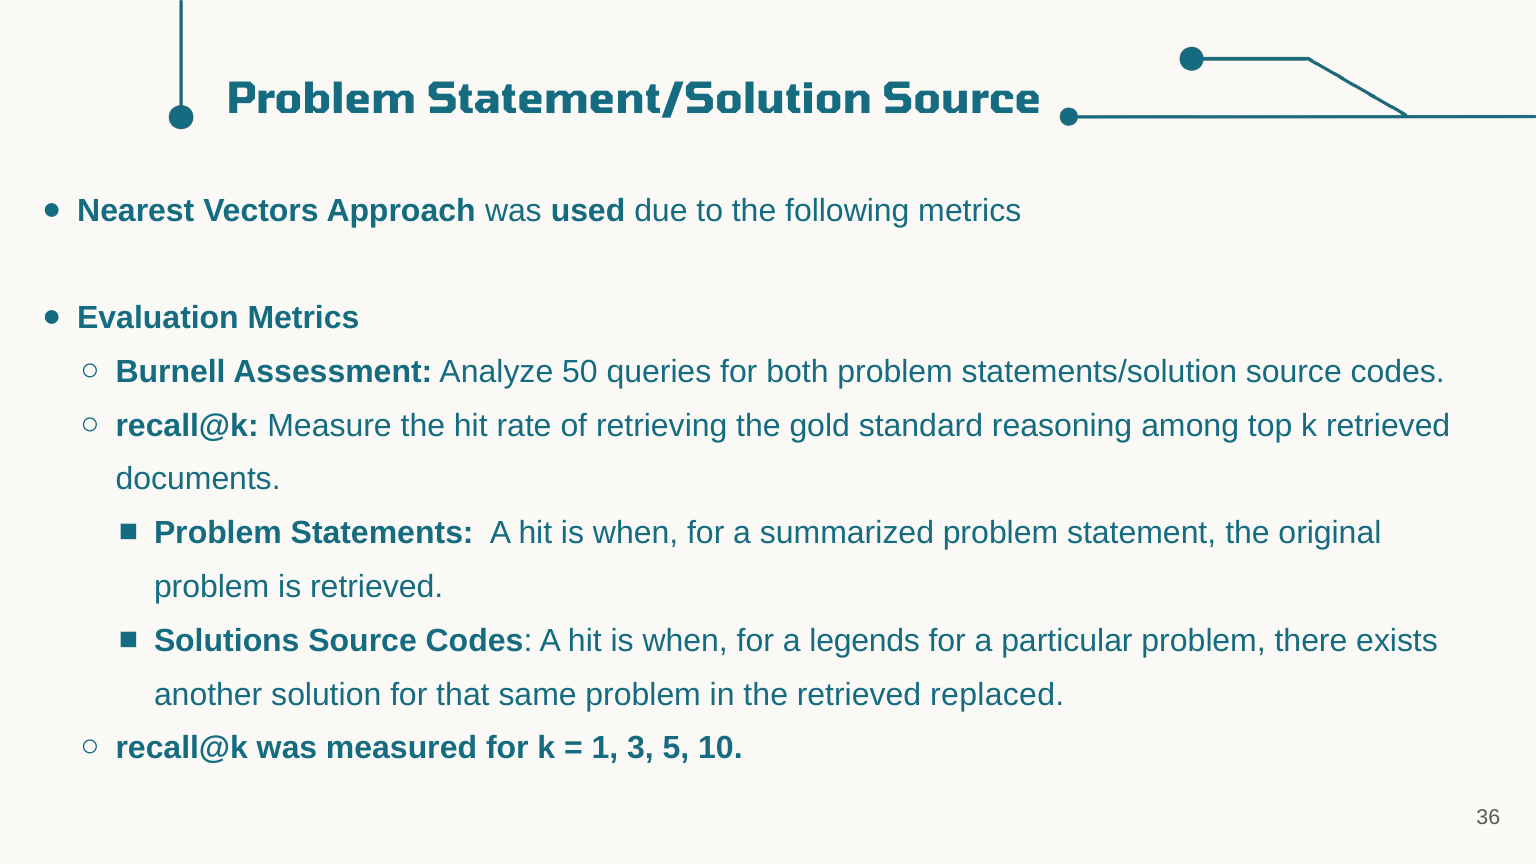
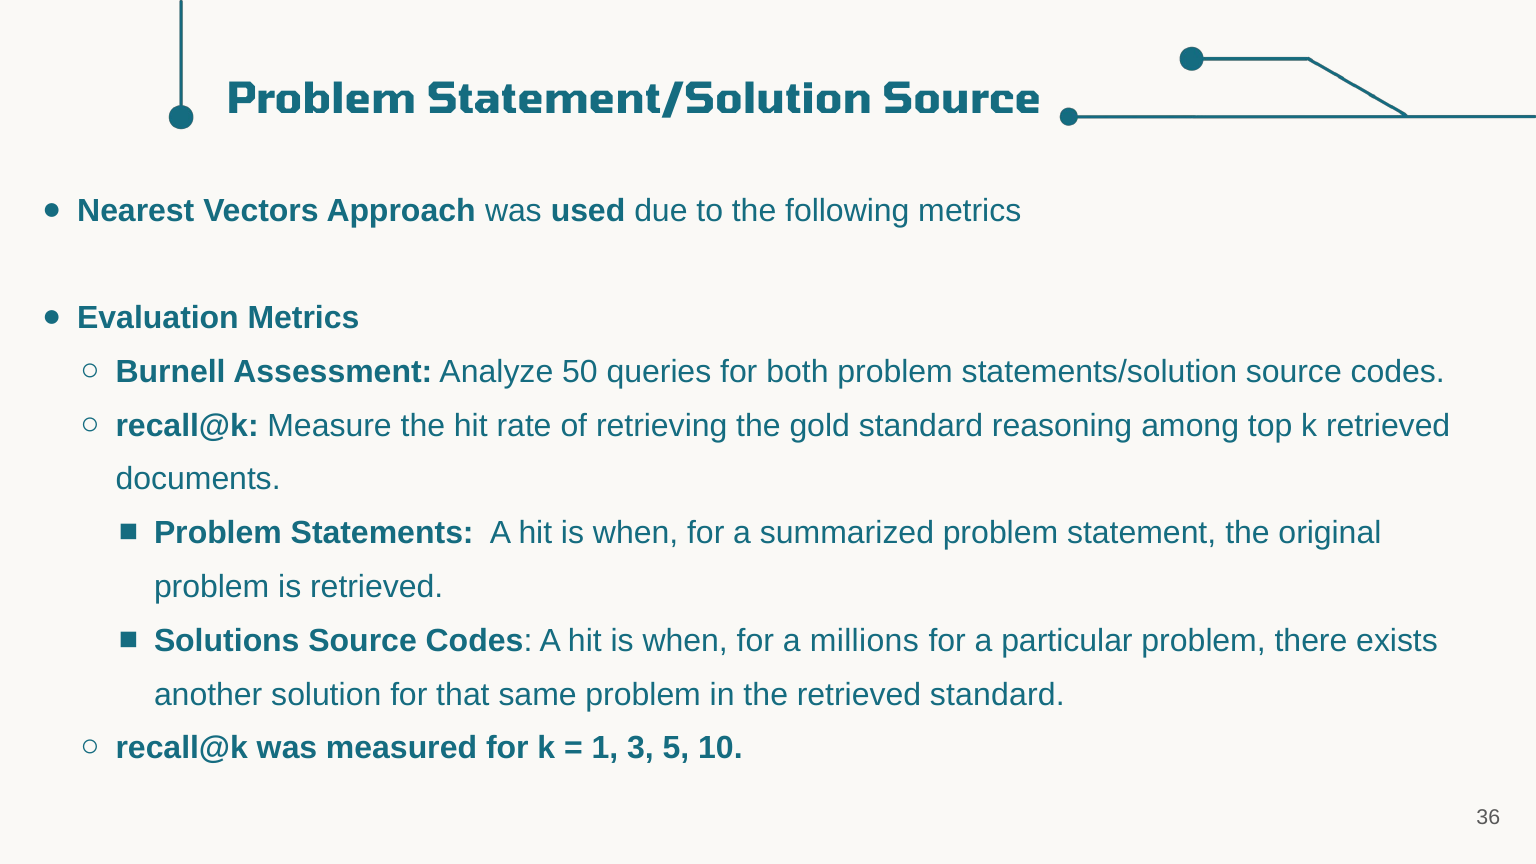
legends: legends -> millions
retrieved replaced: replaced -> standard
